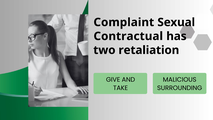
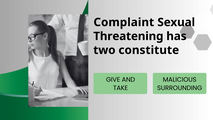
Contractual: Contractual -> Threatening
retaliation: retaliation -> constitute
